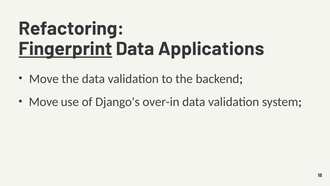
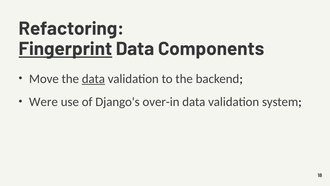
Applications: Applications -> Components
data at (93, 79) underline: none -> present
Move at (44, 102): Move -> Were
